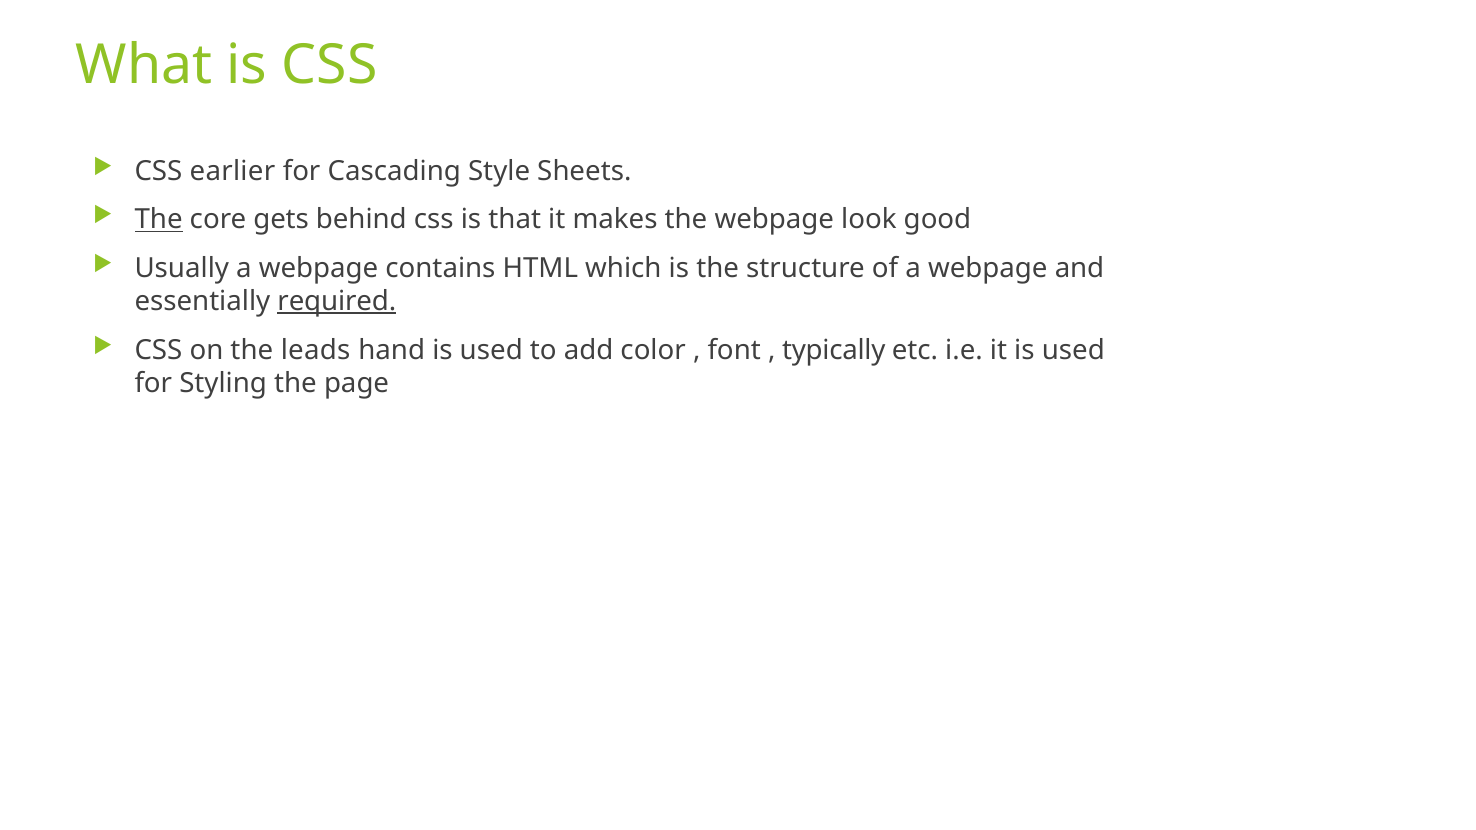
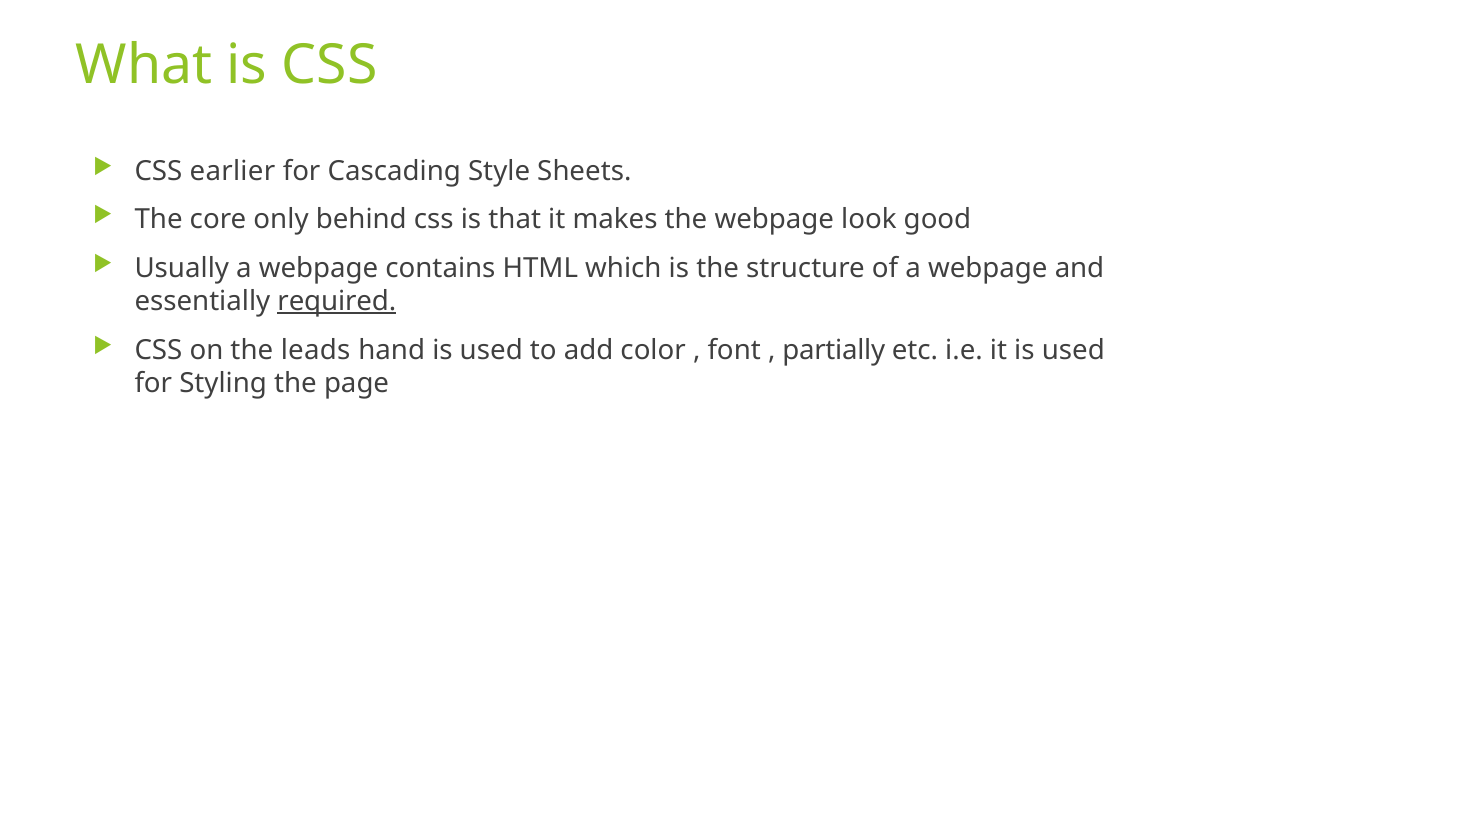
The at (159, 220) underline: present -> none
gets: gets -> only
typically: typically -> partially
